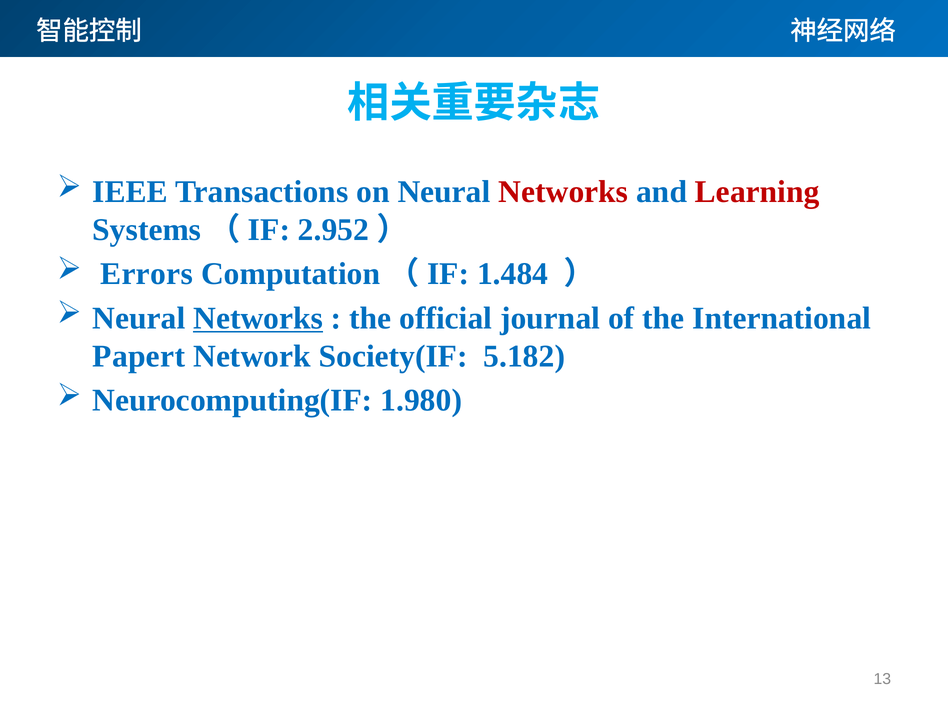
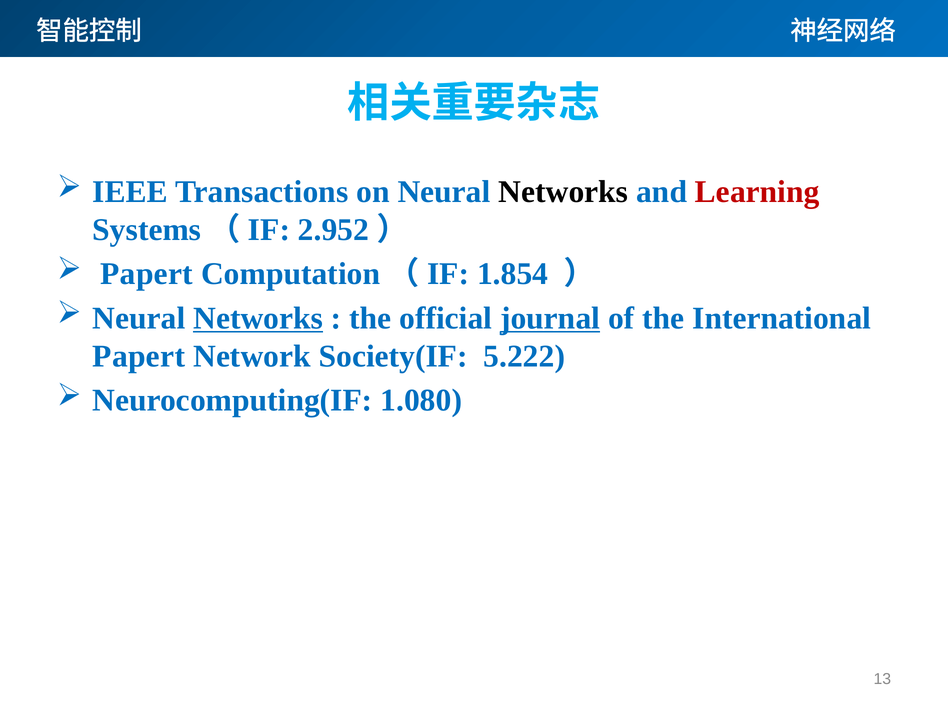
Networks at (563, 192) colour: red -> black
Errors at (147, 274): Errors -> Papert
1.484: 1.484 -> 1.854
journal underline: none -> present
5.182: 5.182 -> 5.222
1.980: 1.980 -> 1.080
